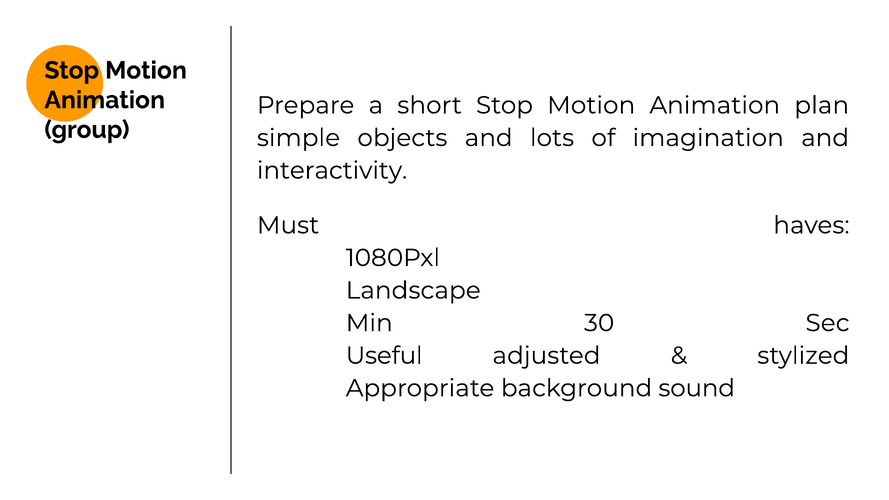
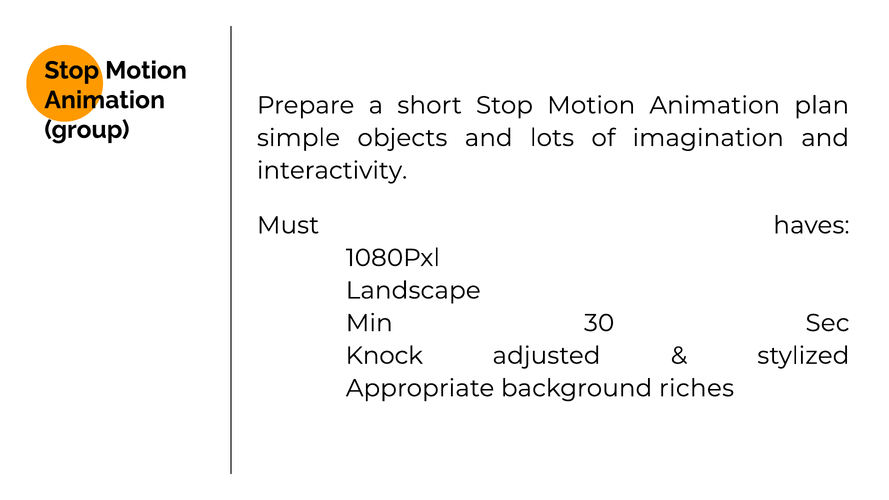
Useful: Useful -> Knock
sound: sound -> riches
